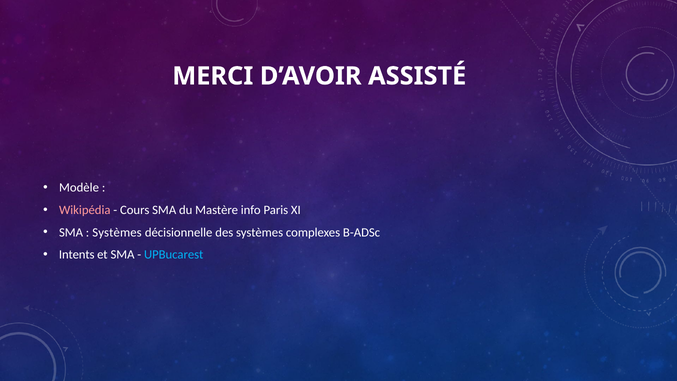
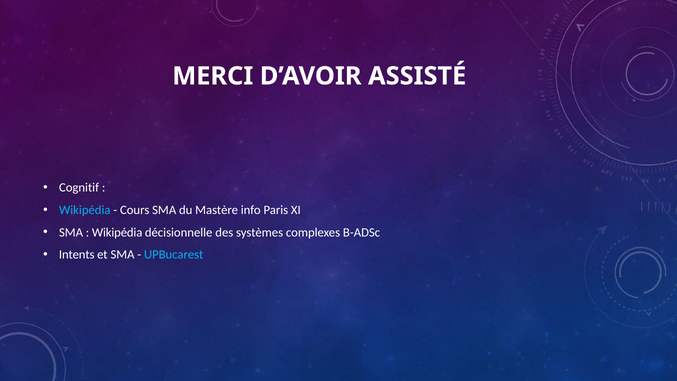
Modèle: Modèle -> Cognitif
Wikipédia at (85, 210) colour: pink -> light blue
Systèmes at (117, 232): Systèmes -> Wikipédia
